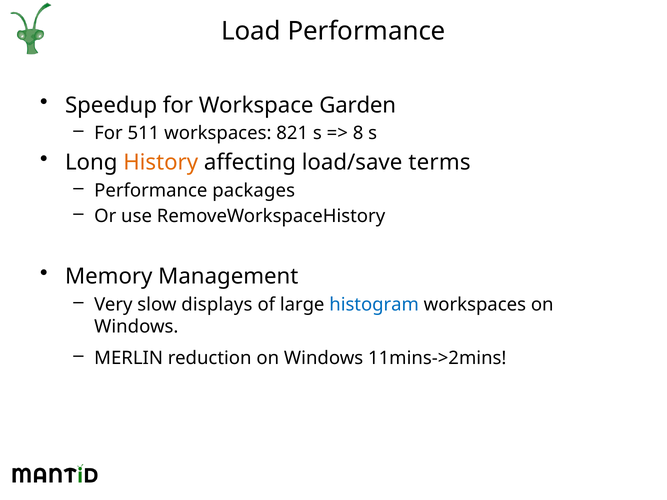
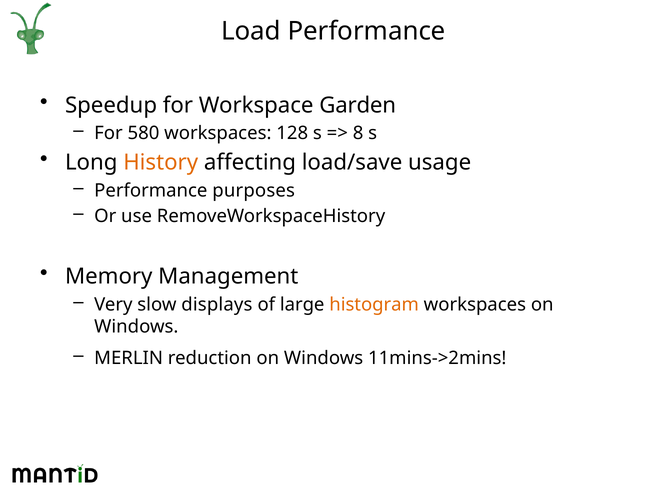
511: 511 -> 580
821: 821 -> 128
terms: terms -> usage
packages: packages -> purposes
histogram colour: blue -> orange
